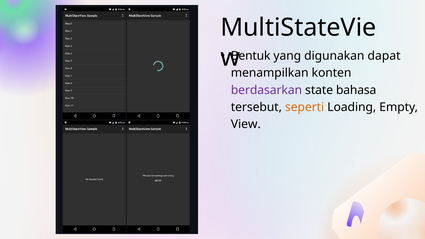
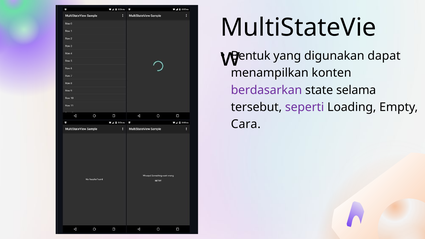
bahasa: bahasa -> selama
seperti colour: orange -> purple
View: View -> Cara
